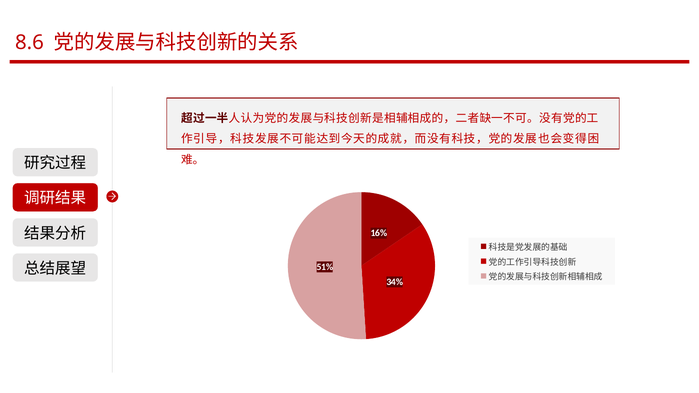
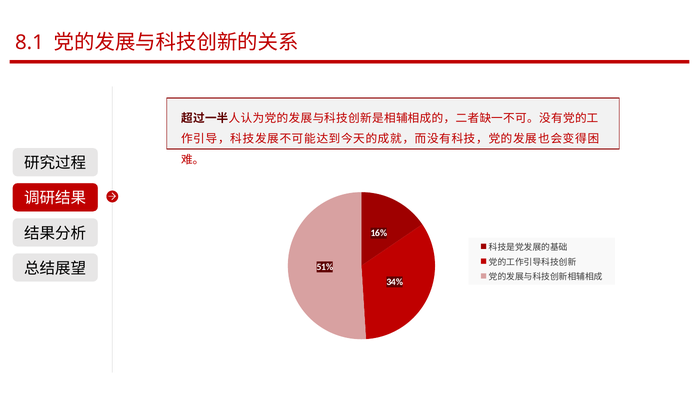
8.6: 8.6 -> 8.1
